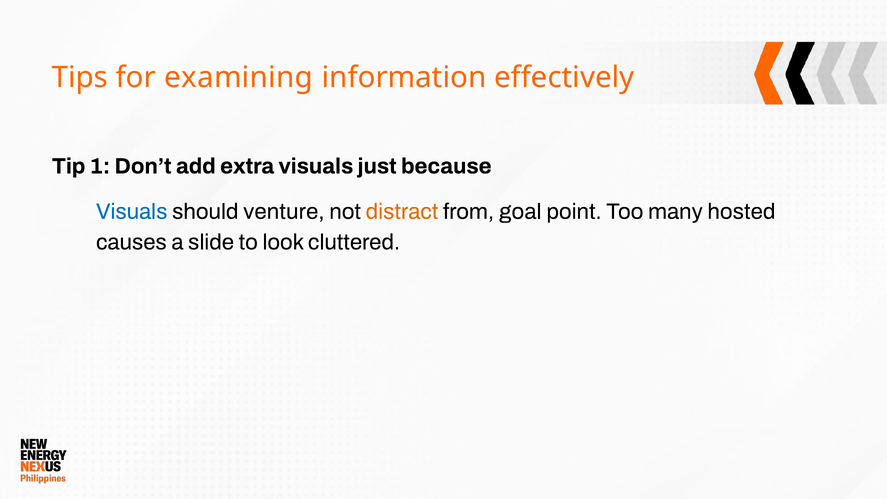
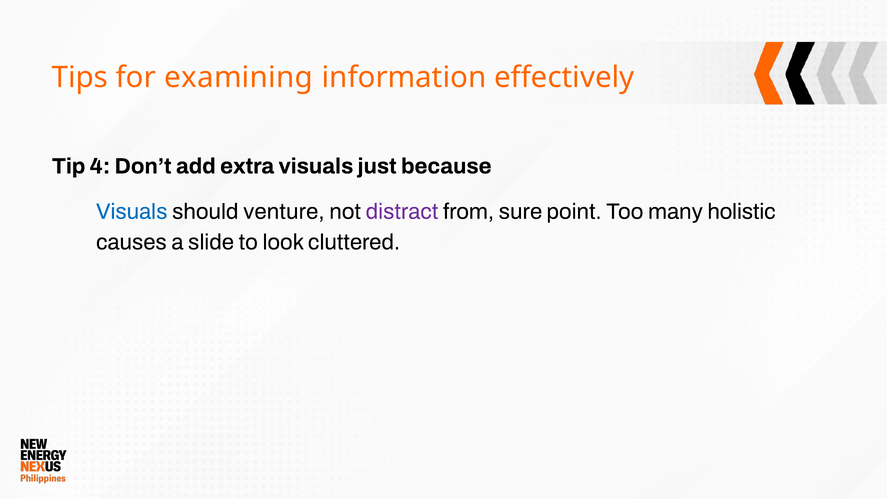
1: 1 -> 4
distract colour: orange -> purple
goal: goal -> sure
hosted: hosted -> holistic
